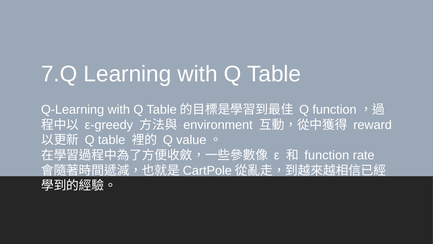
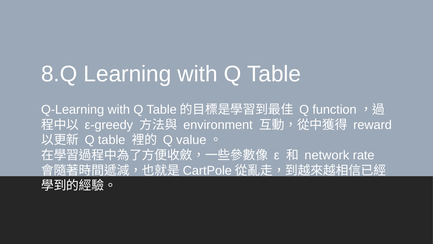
7.Q: 7.Q -> 8.Q
function at (327, 155): function -> network
